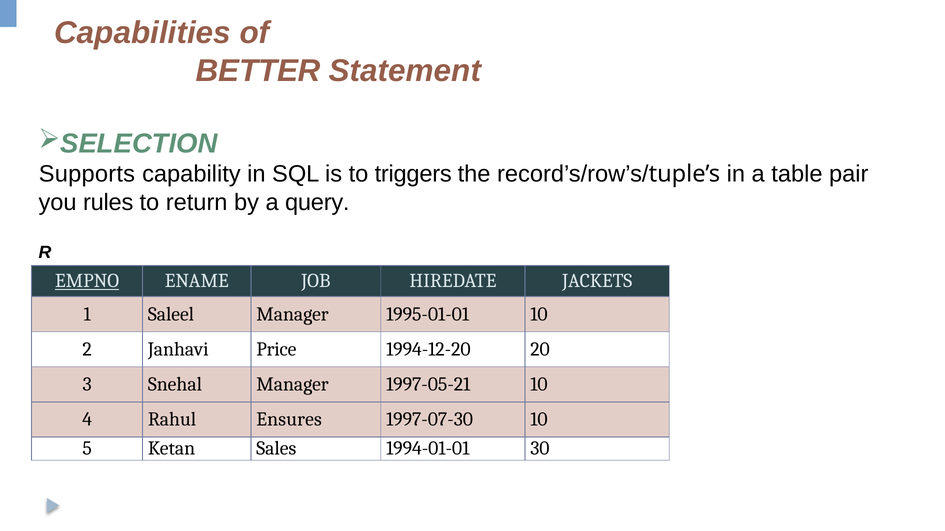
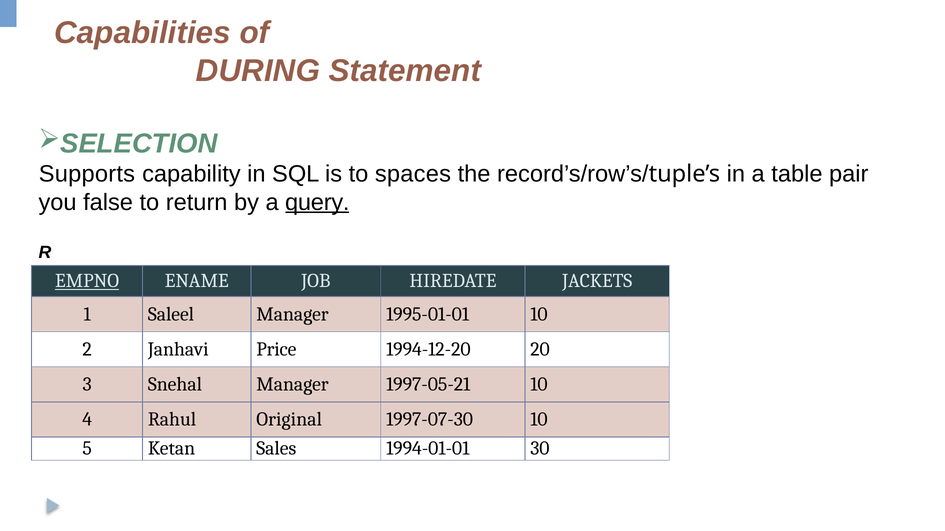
BETTER: BETTER -> DURING
triggers: triggers -> spaces
rules: rules -> false
query underline: none -> present
Ensures: Ensures -> Original
